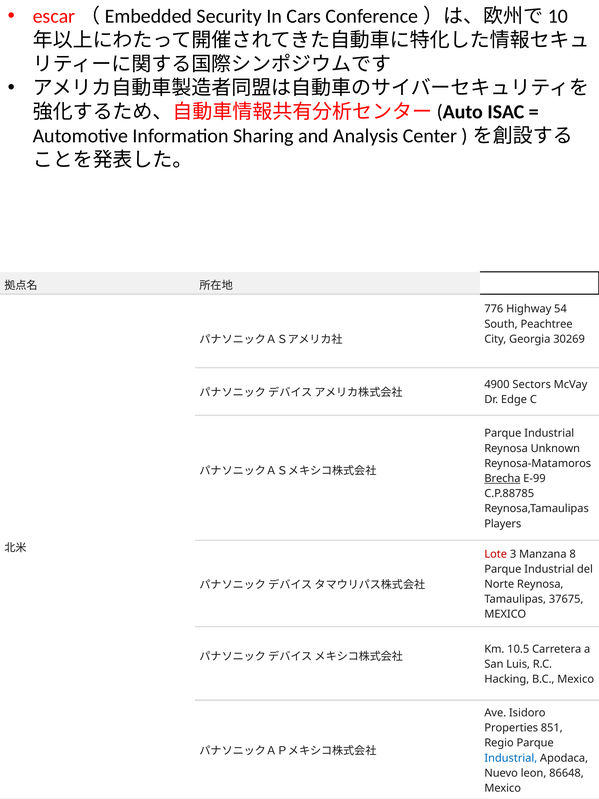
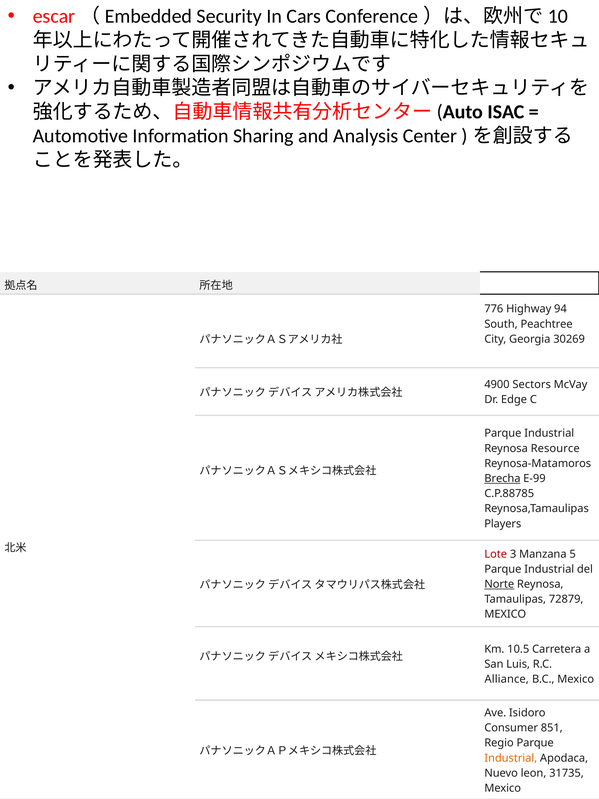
54: 54 -> 94
Unknown: Unknown -> Resource
8: 8 -> 5
Norte underline: none -> present
37675: 37675 -> 72879
Hacking: Hacking -> Alliance
Properties: Properties -> Consumer
Industrial at (511, 758) colour: blue -> orange
86648: 86648 -> 31735
